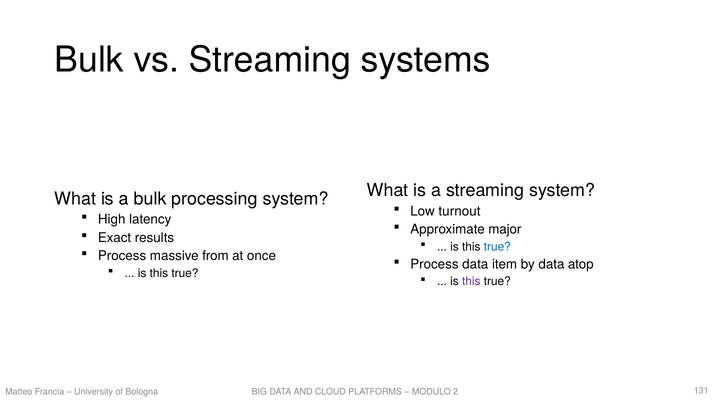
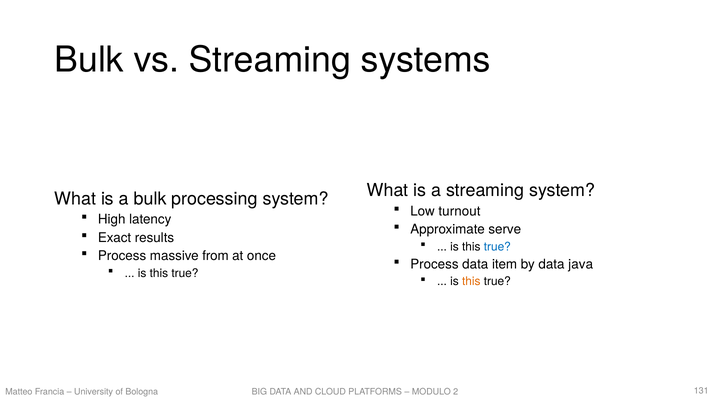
major: major -> serve
atop: atop -> java
this at (471, 281) colour: purple -> orange
